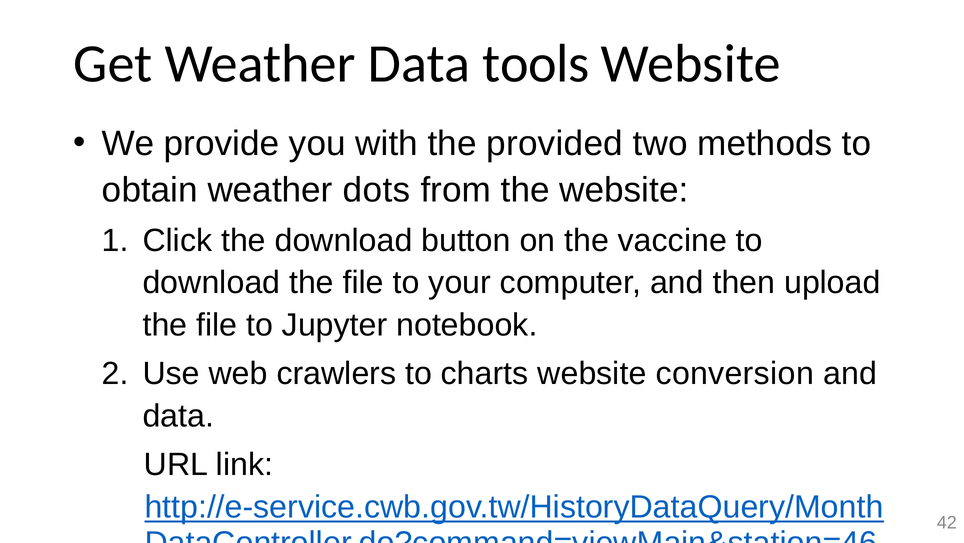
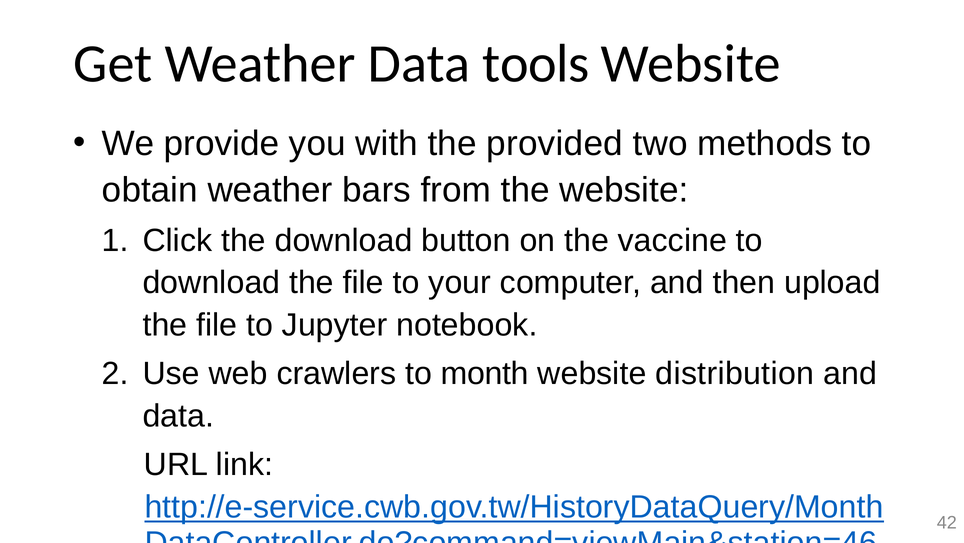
dots: dots -> bars
charts: charts -> month
conversion: conversion -> distribution
